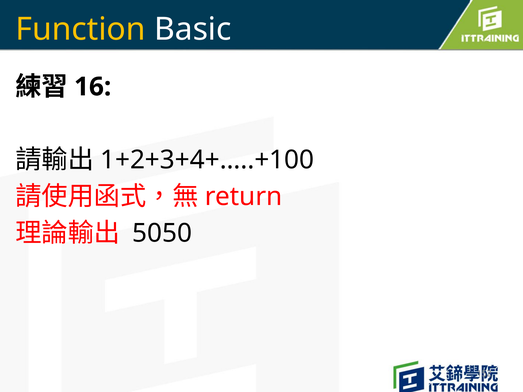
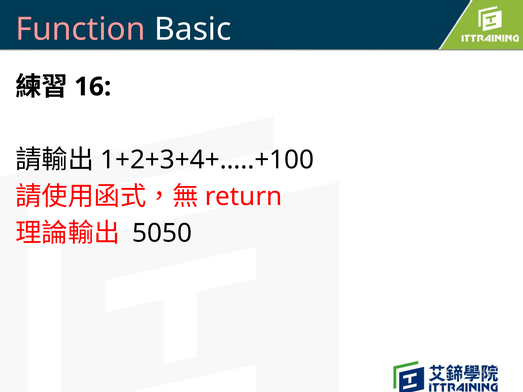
Function colour: yellow -> pink
